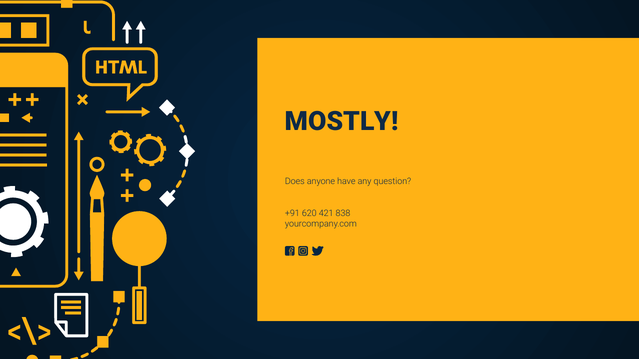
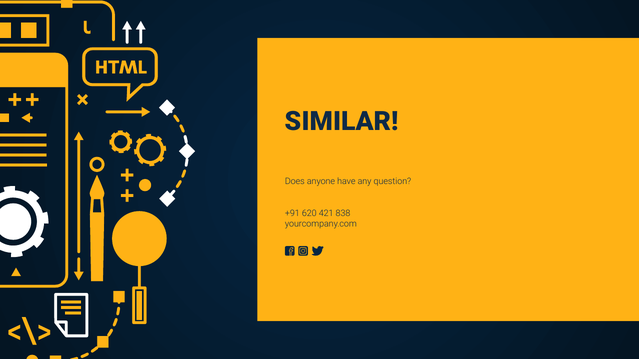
MOSTLY: MOSTLY -> SIMILAR
